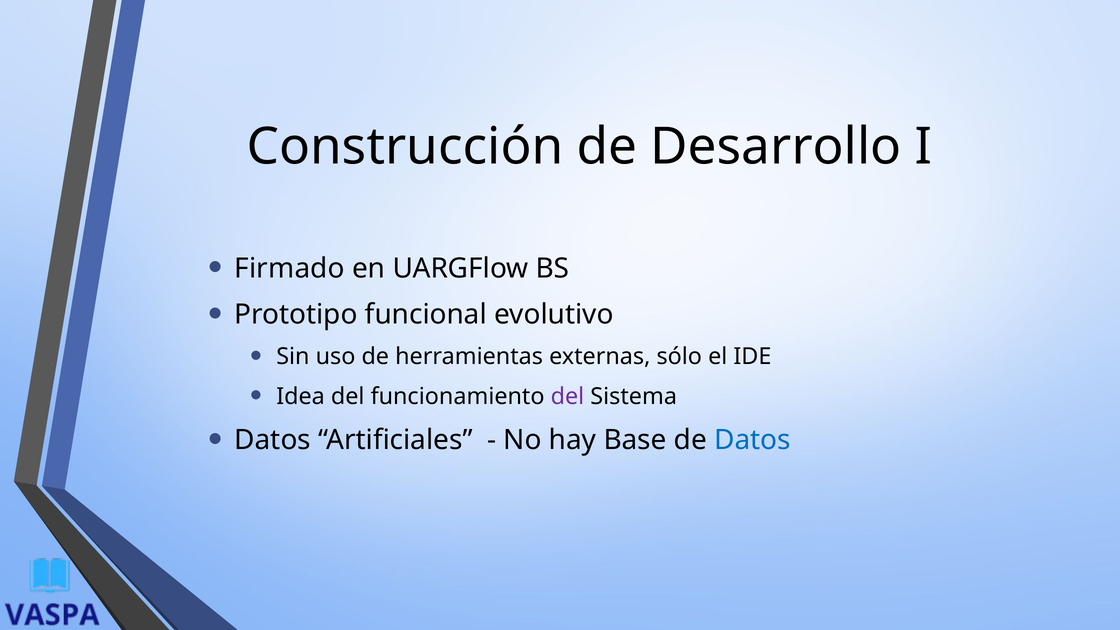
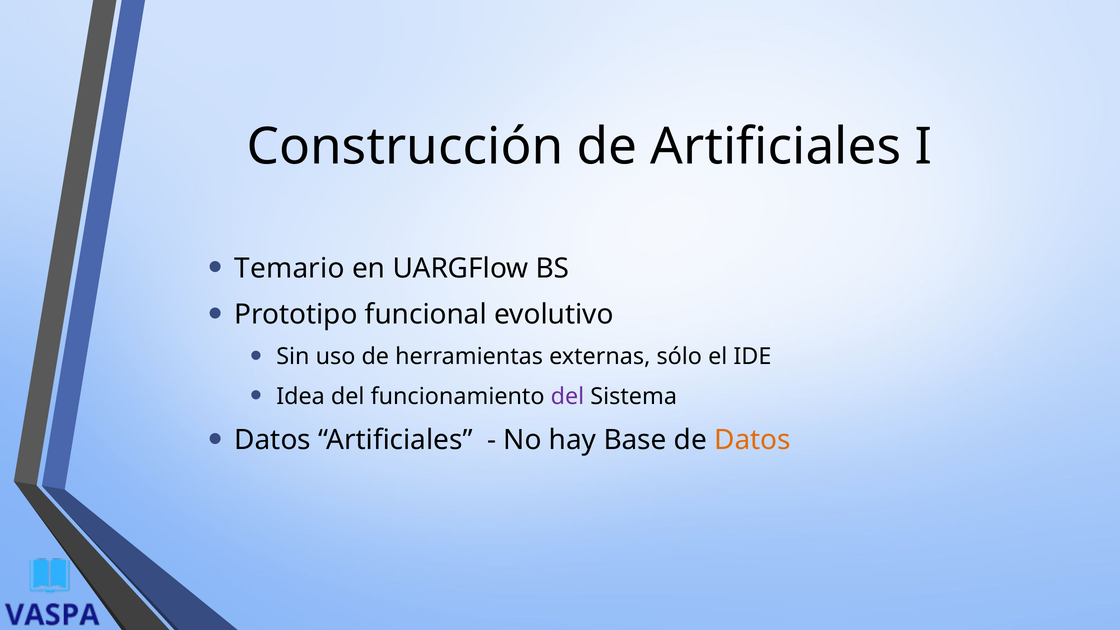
de Desarrollo: Desarrollo -> Artificiales
Firmado: Firmado -> Temario
Datos at (752, 440) colour: blue -> orange
